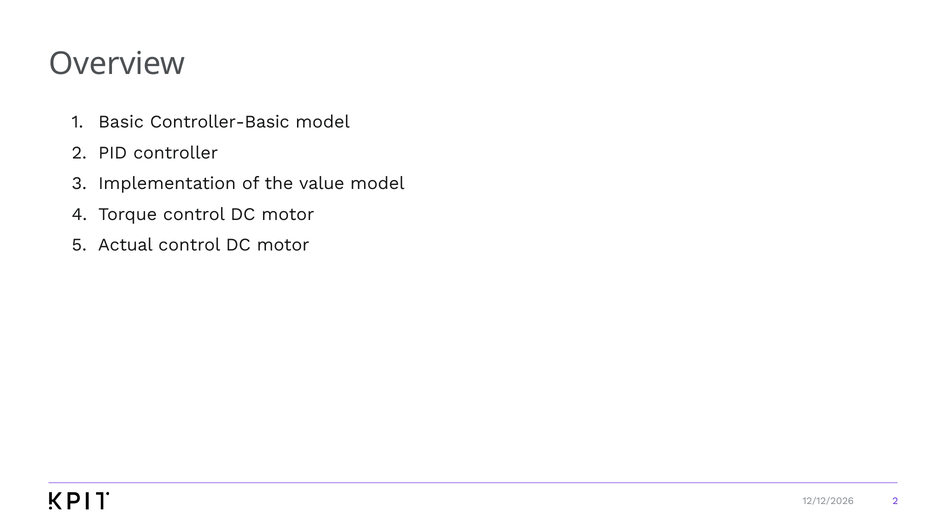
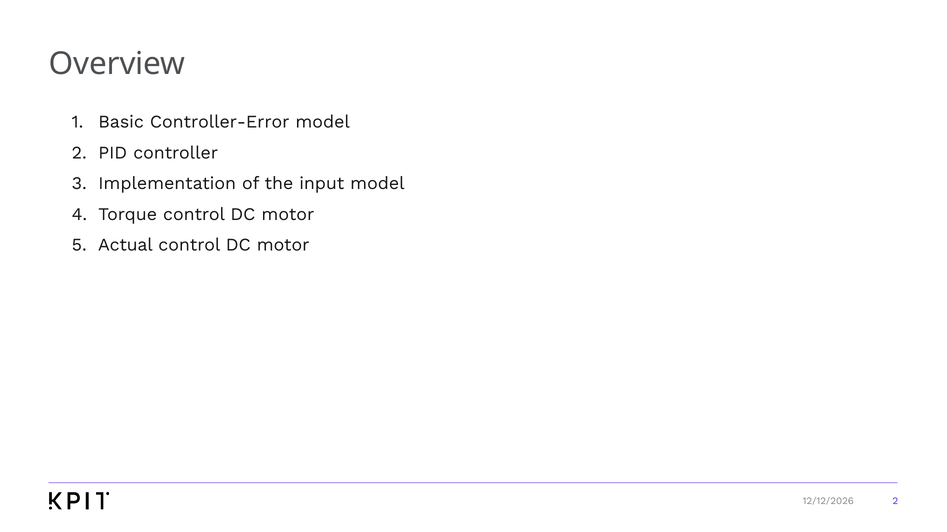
Controller-Basic: Controller-Basic -> Controller-Error
value: value -> input
